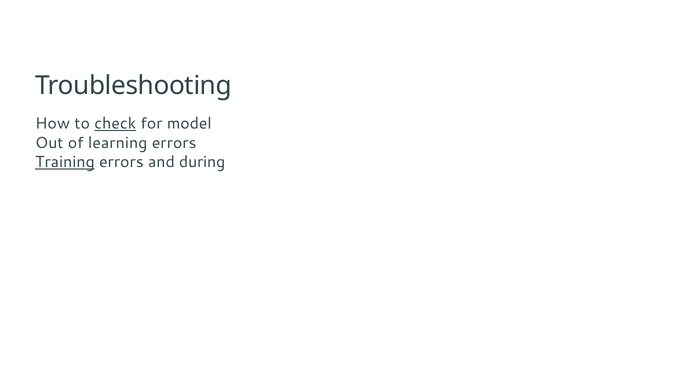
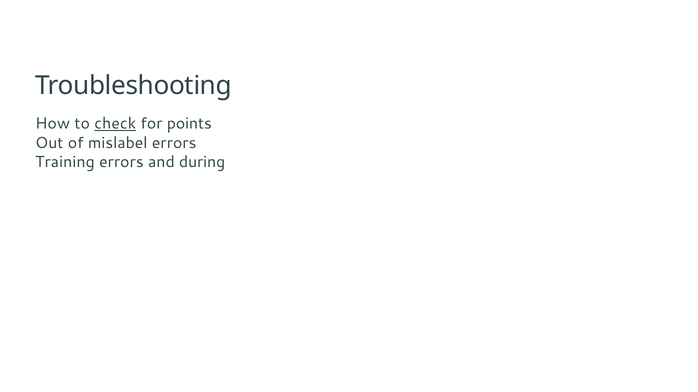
model: model -> points
learning: learning -> mislabel
Training underline: present -> none
